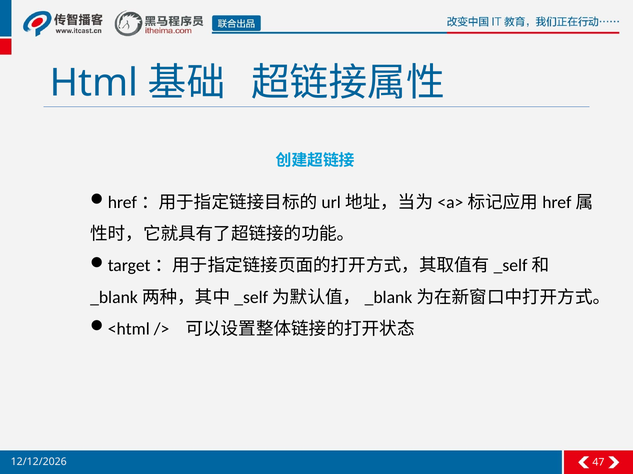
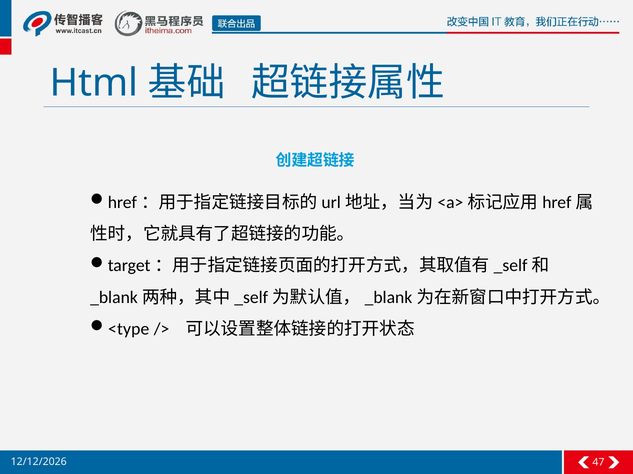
<html: <html -> <type
